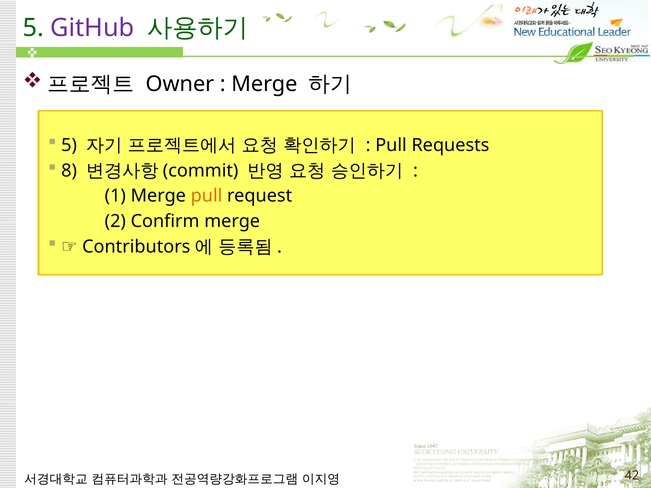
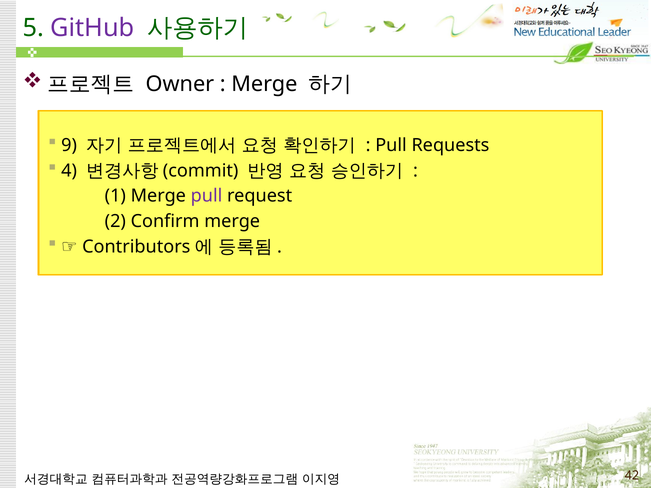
5 at (69, 145): 5 -> 9
8: 8 -> 4
pull at (207, 196) colour: orange -> purple
